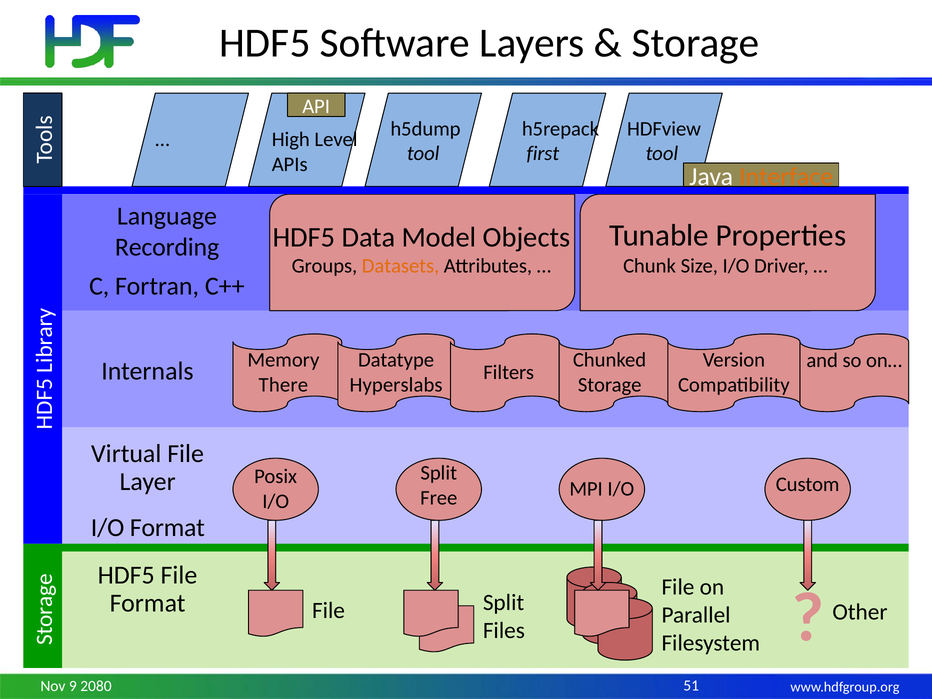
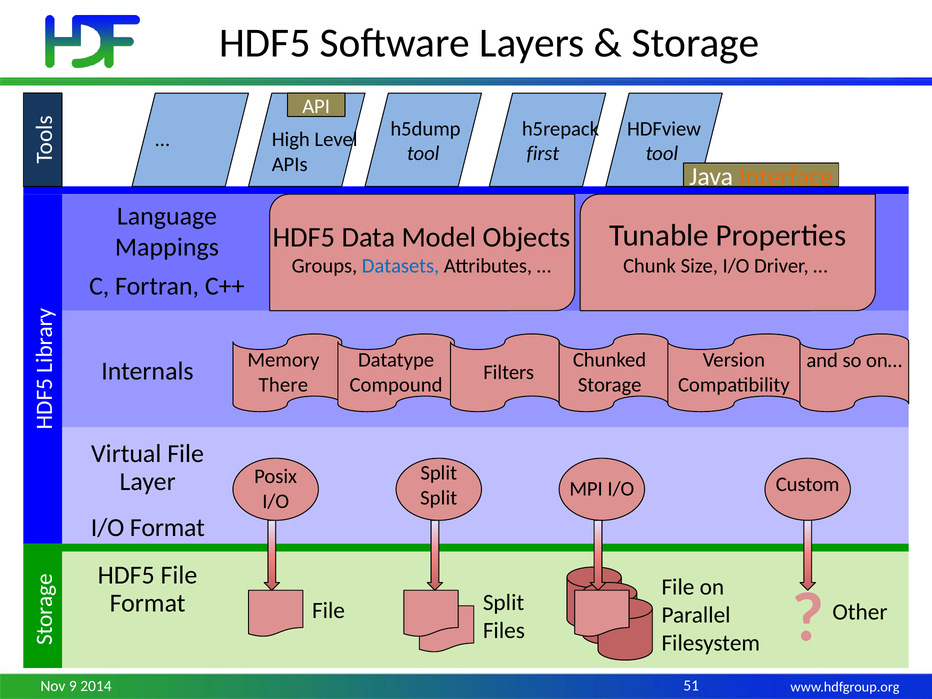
Recording: Recording -> Mappings
Datasets colour: orange -> blue
Hyperslabs: Hyperslabs -> Compound
Free at (439, 498): Free -> Split
2080: 2080 -> 2014
